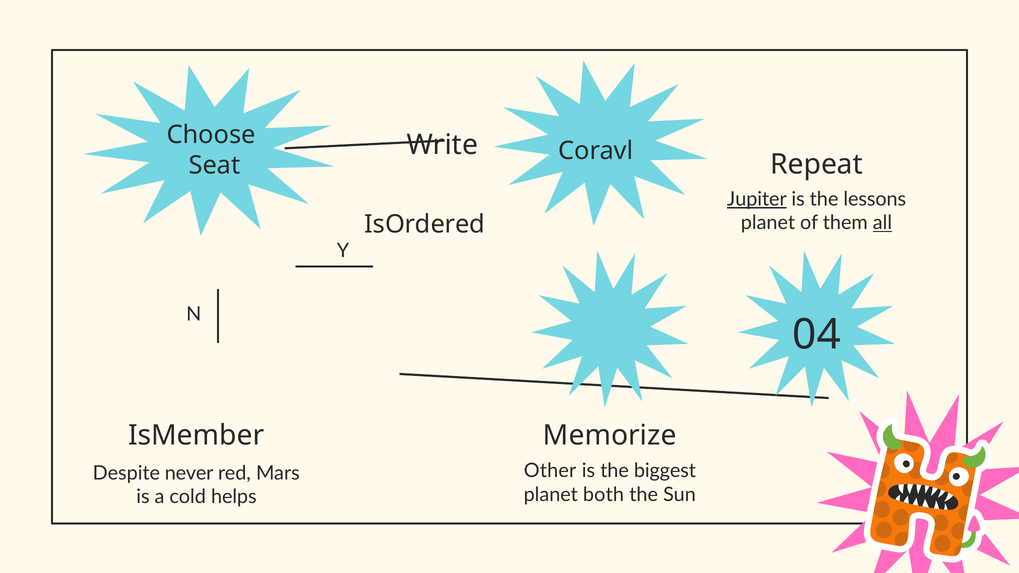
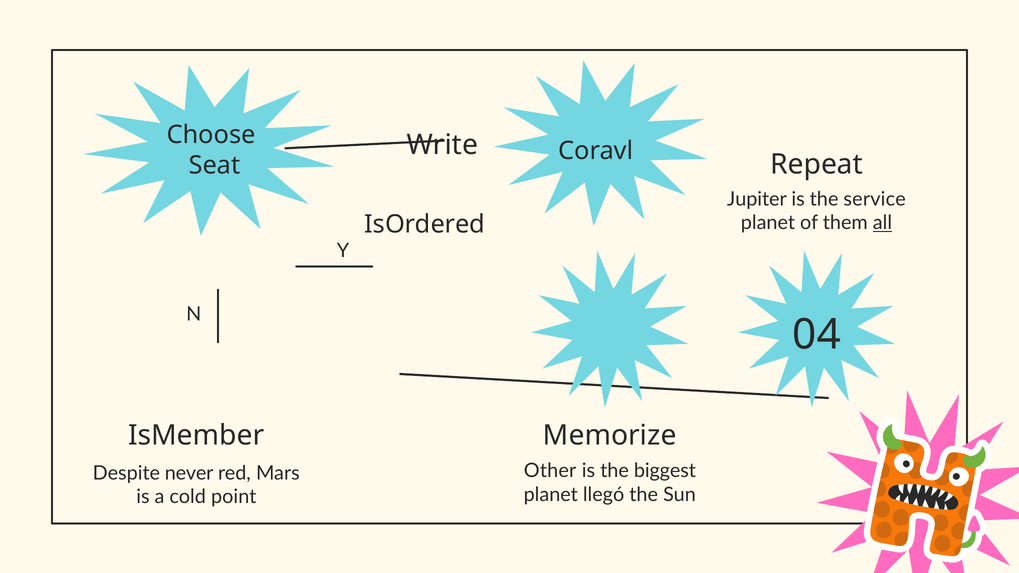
Jupiter underline: present -> none
lessons: lessons -> service
both: both -> llegó
helps: helps -> point
